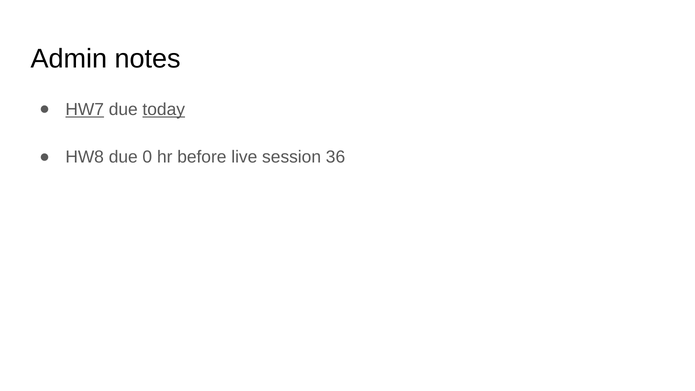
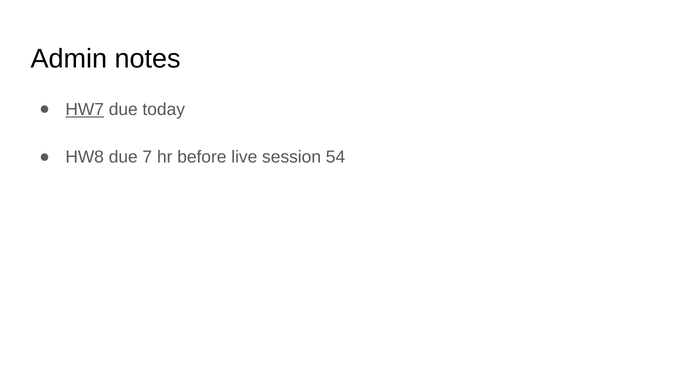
today underline: present -> none
0: 0 -> 7
36: 36 -> 54
